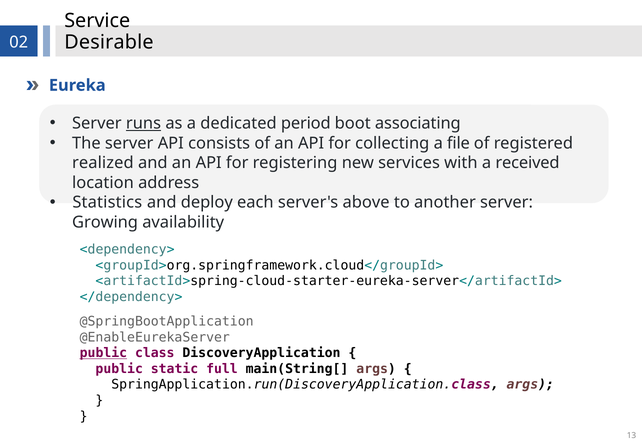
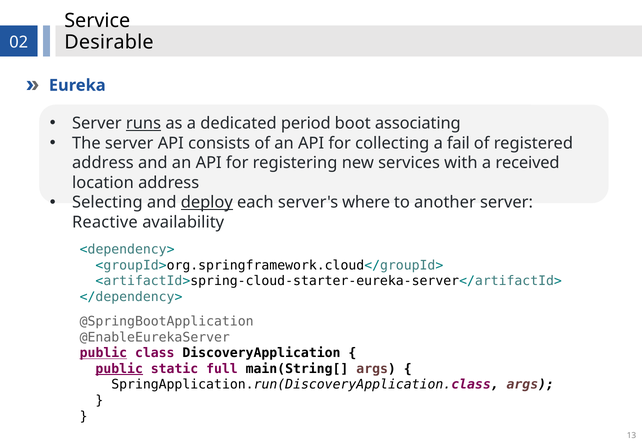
file: file -> fail
realized at (103, 163): realized -> address
Statistics: Statistics -> Selecting
deploy underline: none -> present
above: above -> where
Growing: Growing -> Reactive
public at (119, 368) underline: none -> present
